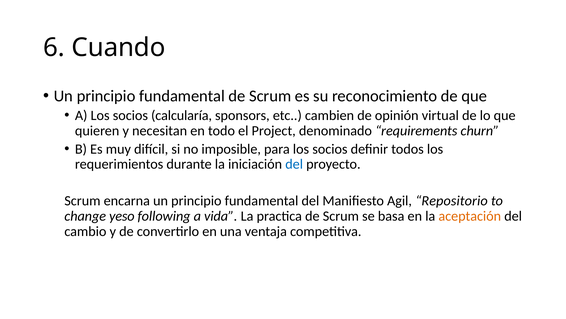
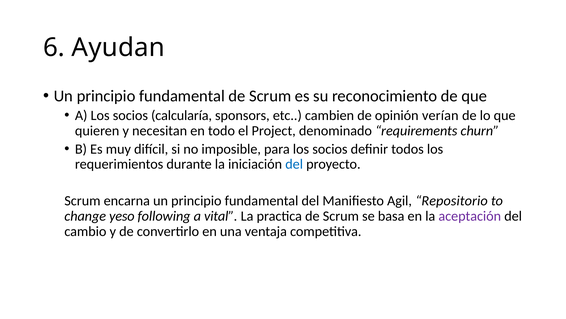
Cuando: Cuando -> Ayudan
virtual: virtual -> verían
vida: vida -> vital
aceptación colour: orange -> purple
